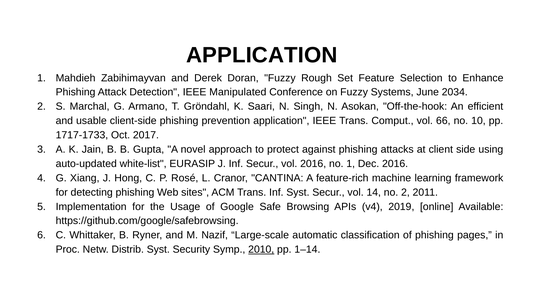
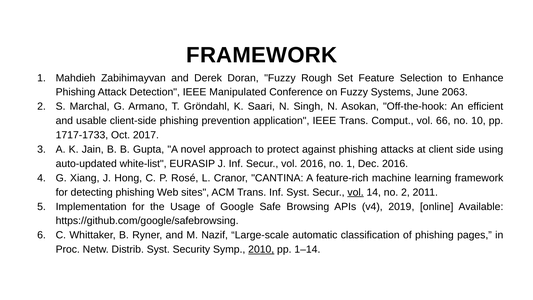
APPLICATION at (262, 55): APPLICATION -> FRAMEWORK
2034: 2034 -> 2063
vol at (356, 192) underline: none -> present
